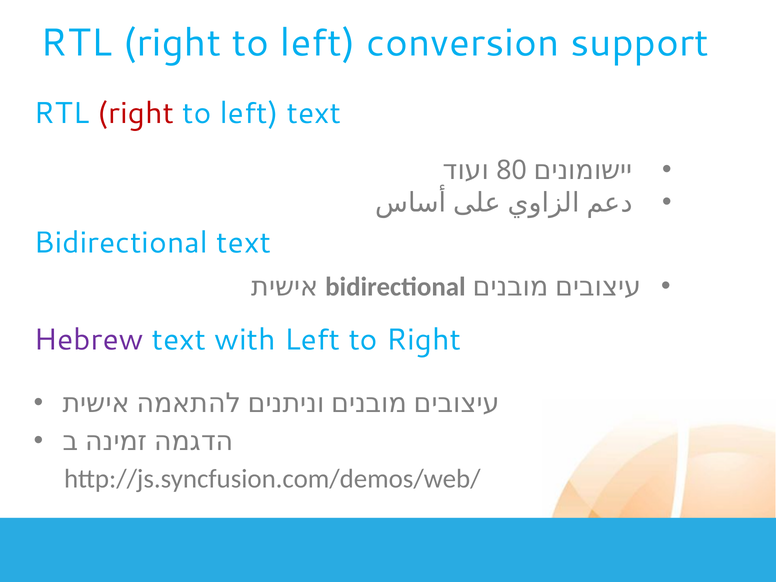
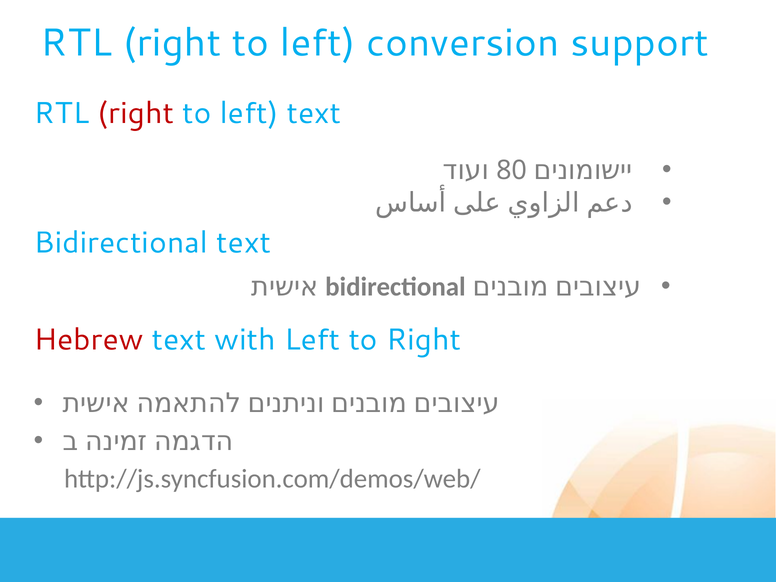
Hebrew colour: purple -> red
